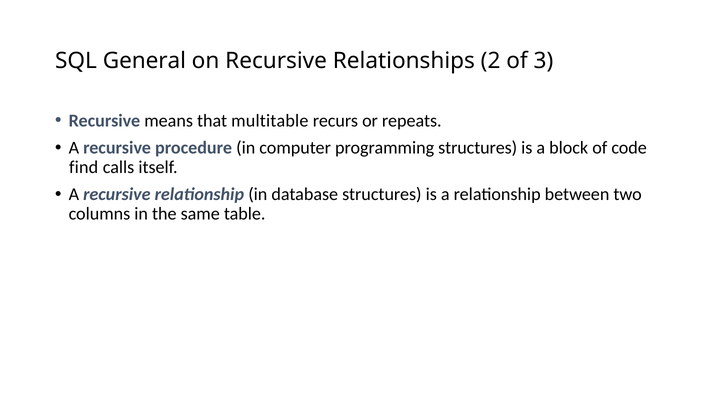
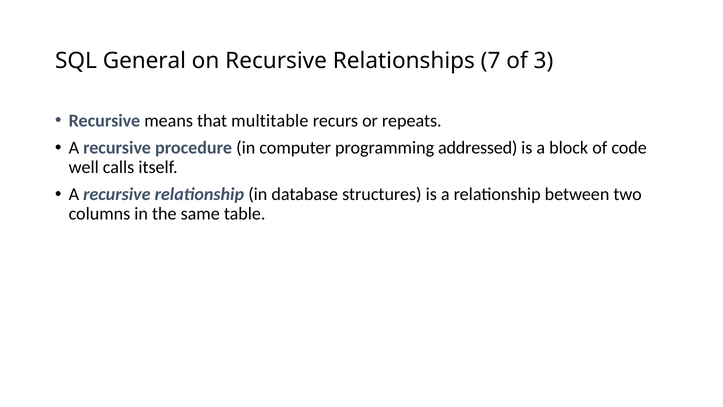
2: 2 -> 7
programming structures: structures -> addressed
find: find -> well
